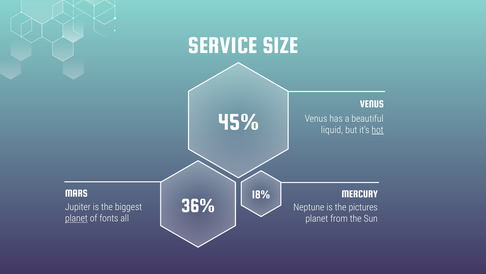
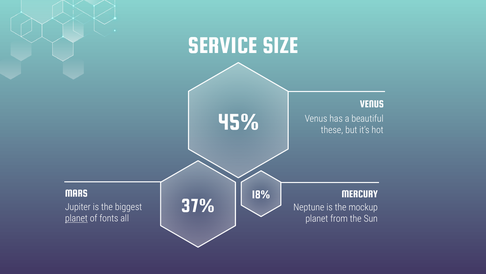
liquid: liquid -> these
hot underline: present -> none
36%: 36% -> 37%
pictures: pictures -> mockup
